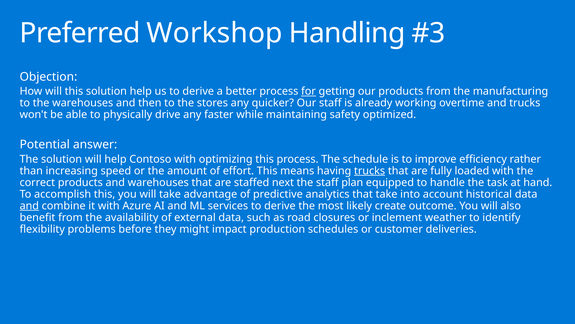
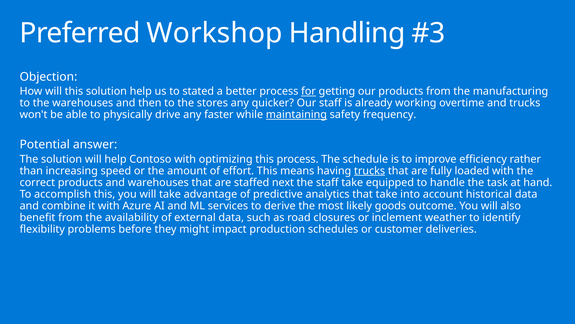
us to derive: derive -> stated
maintaining underline: none -> present
optimized: optimized -> frequency
staff plan: plan -> take
and at (29, 205) underline: present -> none
create: create -> goods
